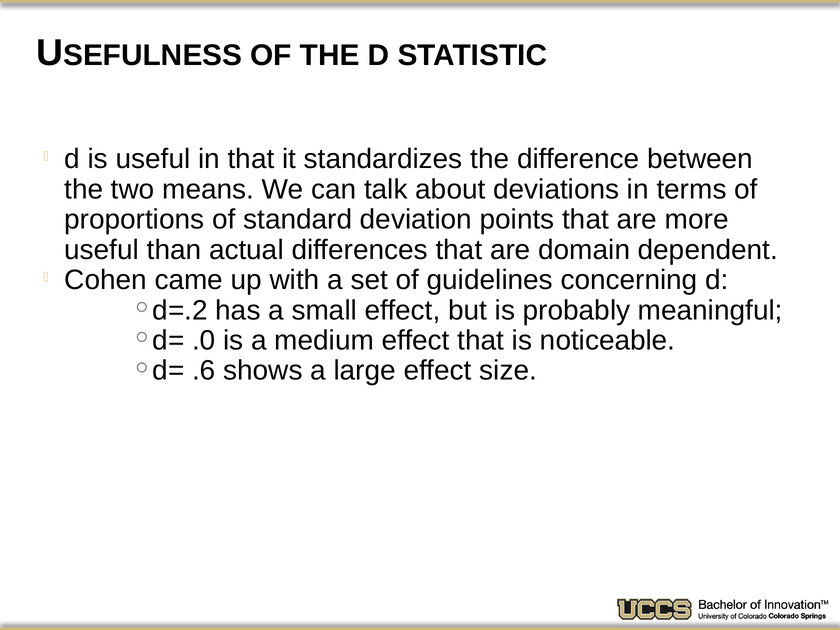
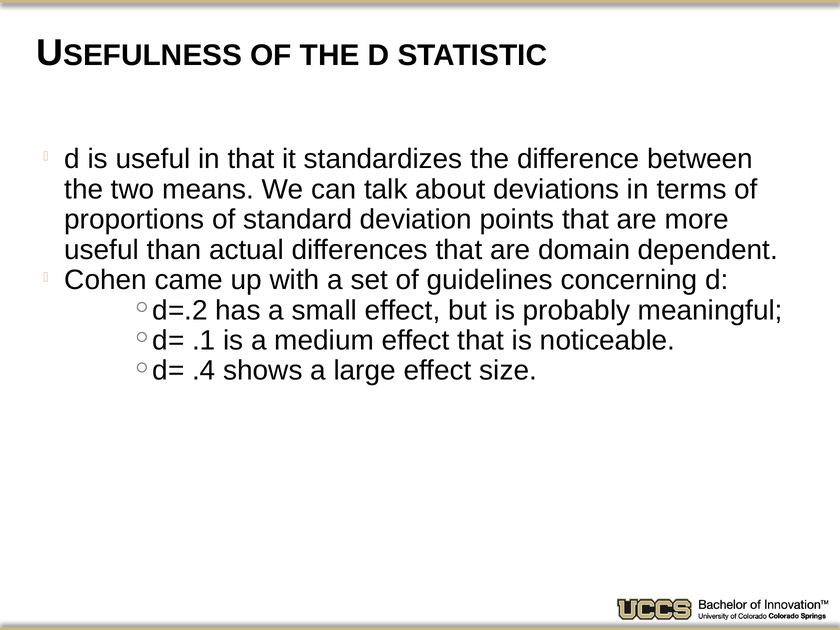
.0: .0 -> .1
.6: .6 -> .4
